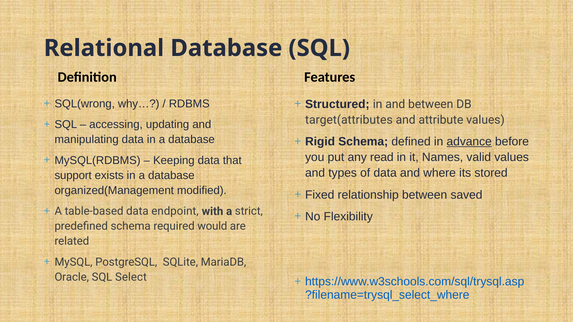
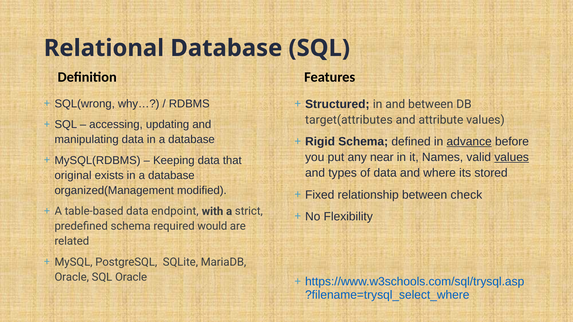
read: read -> near
values at (512, 157) underline: none -> present
support: support -> original
saved: saved -> check
SQL Select: Select -> Oracle
